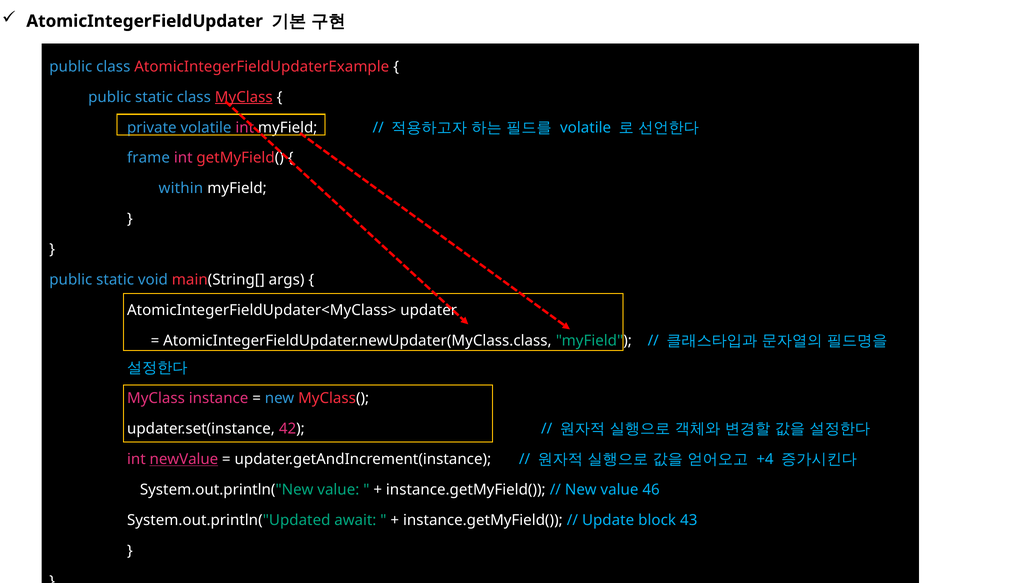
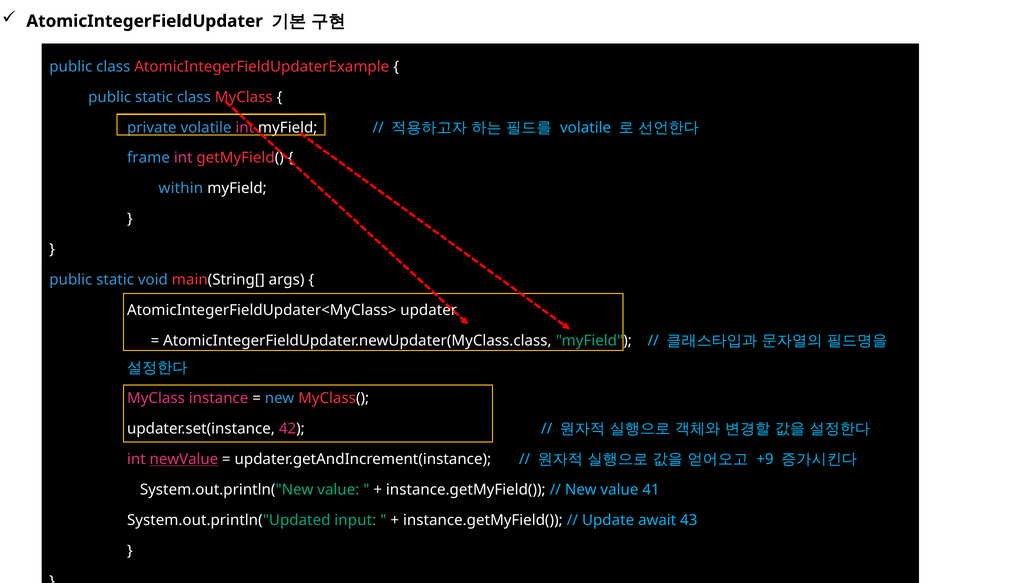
MyClass at (244, 97) underline: present -> none
+4: +4 -> +9
46: 46 -> 41
await: await -> input
block: block -> await
